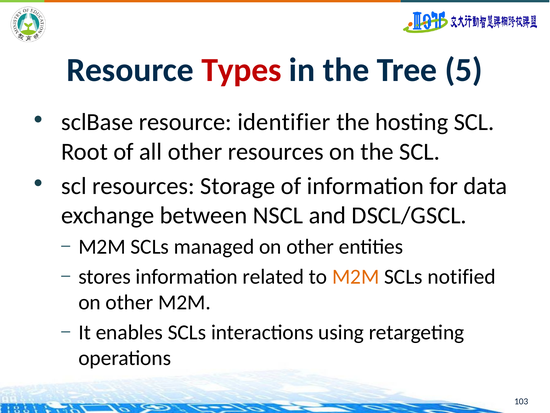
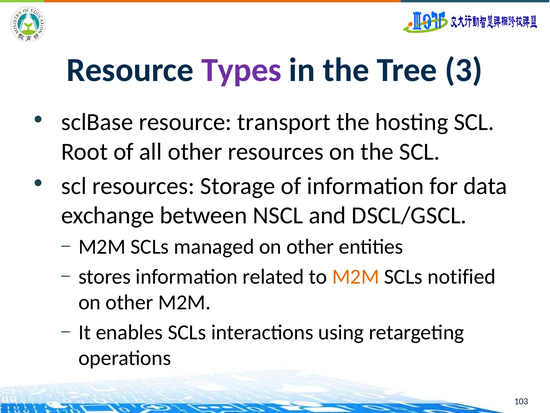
Types colour: red -> purple
5: 5 -> 3
identifier: identifier -> transport
